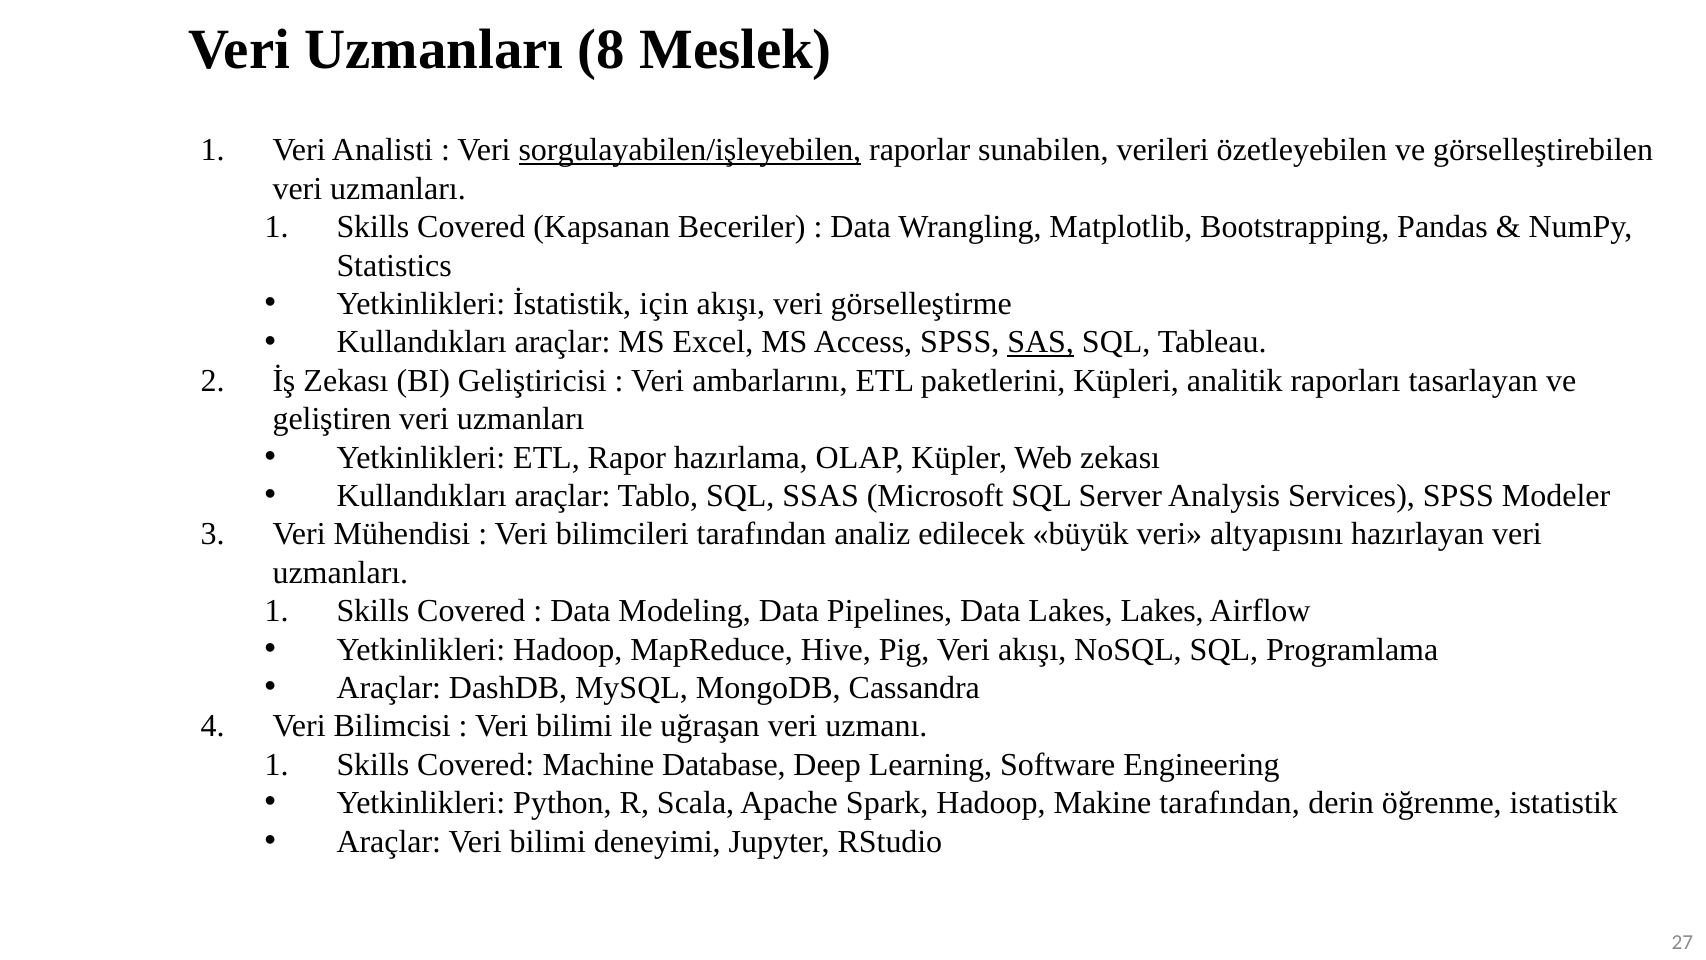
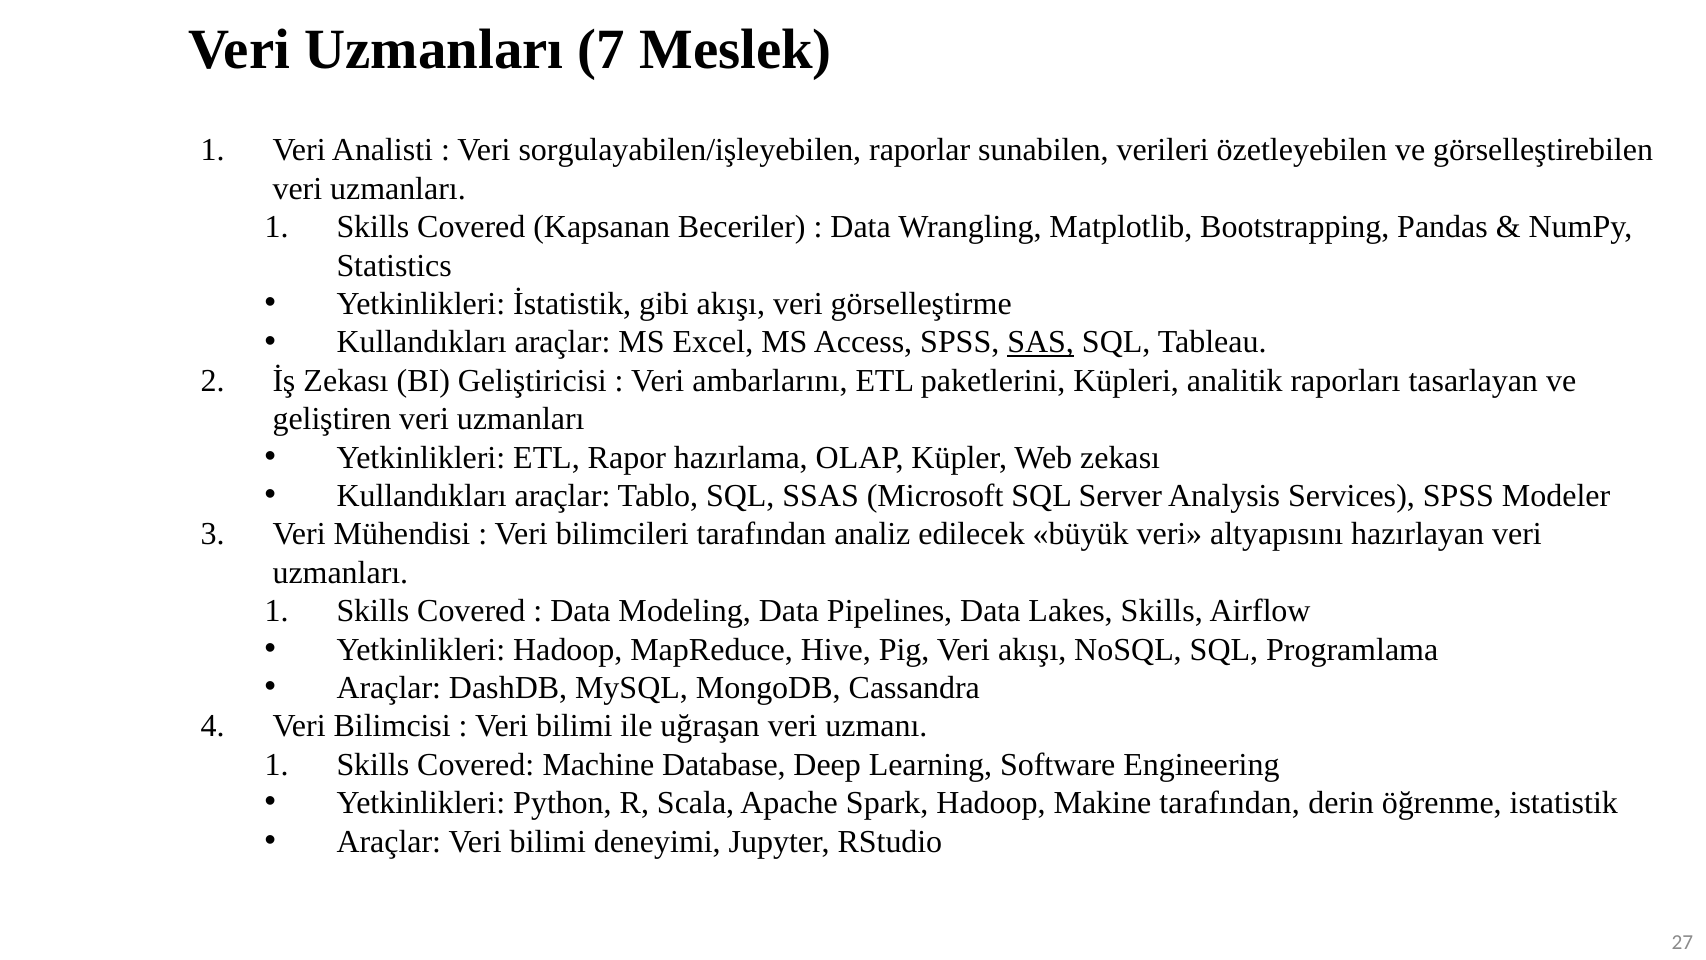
8: 8 -> 7
sorgulayabilen/işleyebilen underline: present -> none
için: için -> gibi
Lakes Lakes: Lakes -> Skills
